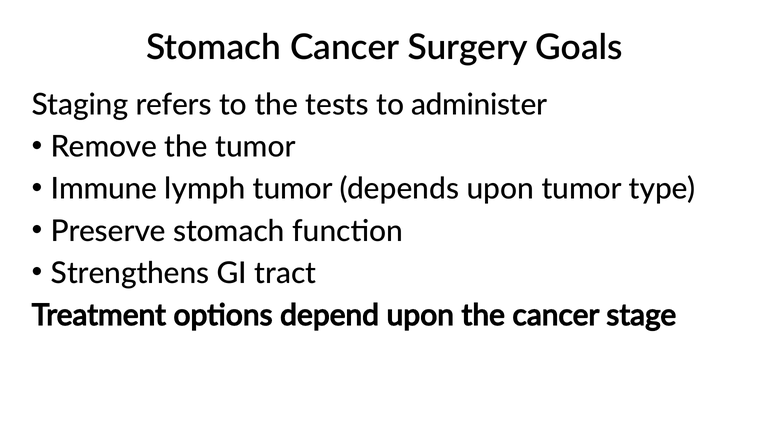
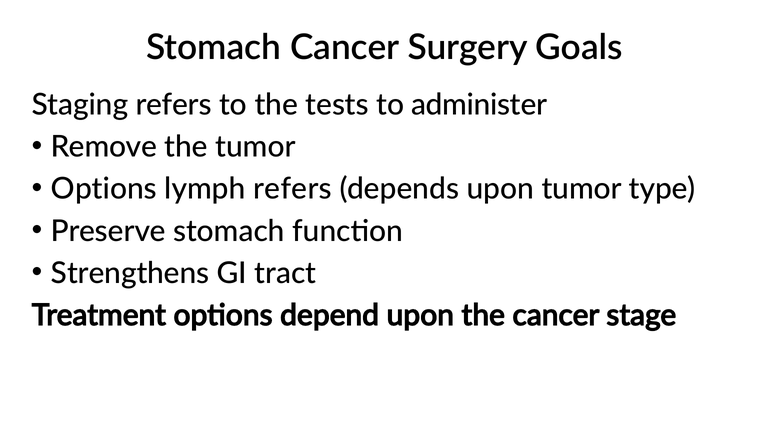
Immune at (104, 189): Immune -> Options
lymph tumor: tumor -> refers
